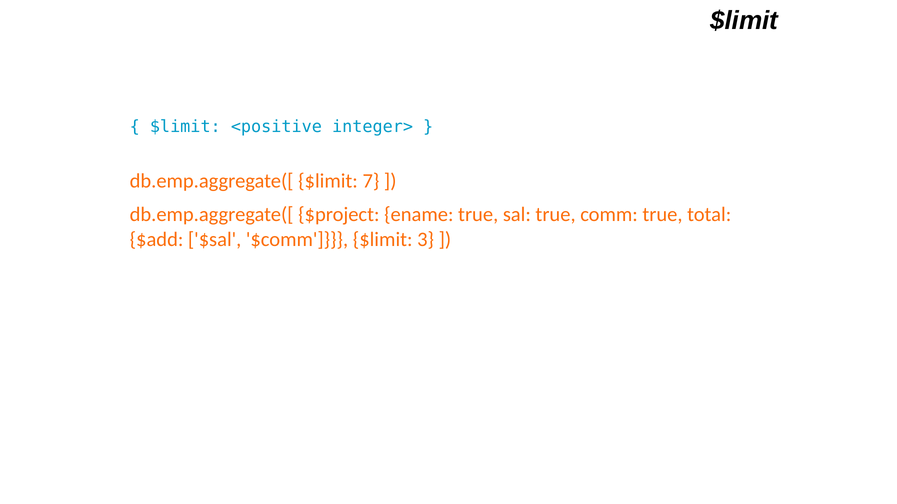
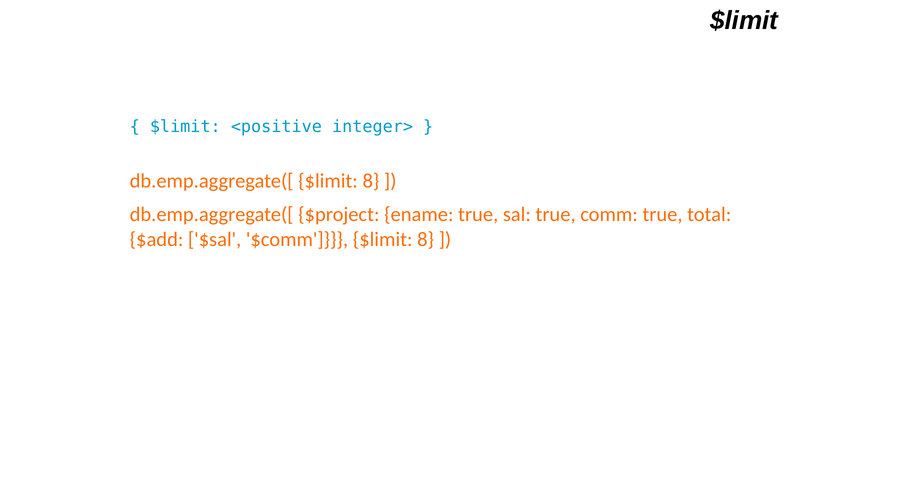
db.emp.aggregate([ $limit 7: 7 -> 8
$comm $limit 3: 3 -> 8
